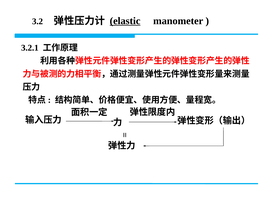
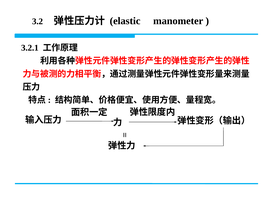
elastic underline: present -> none
